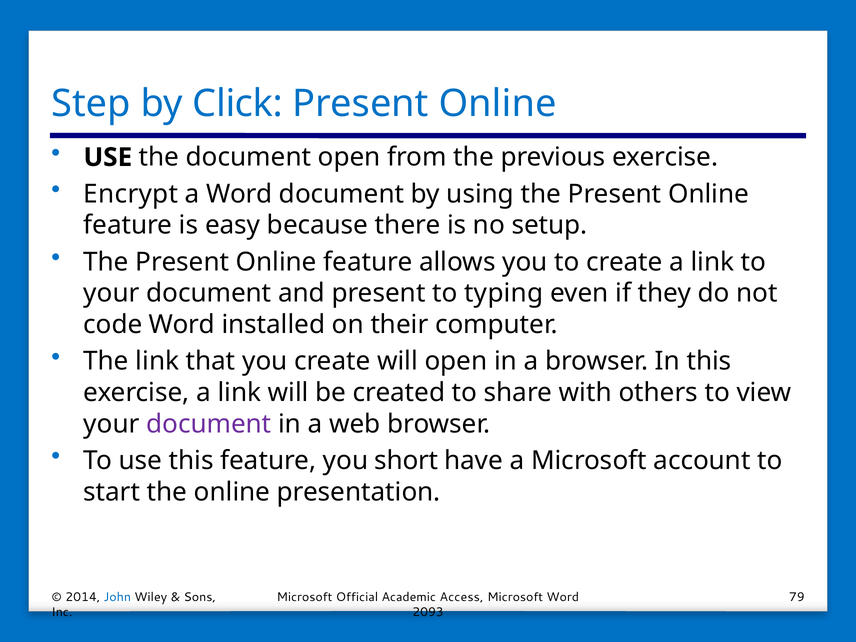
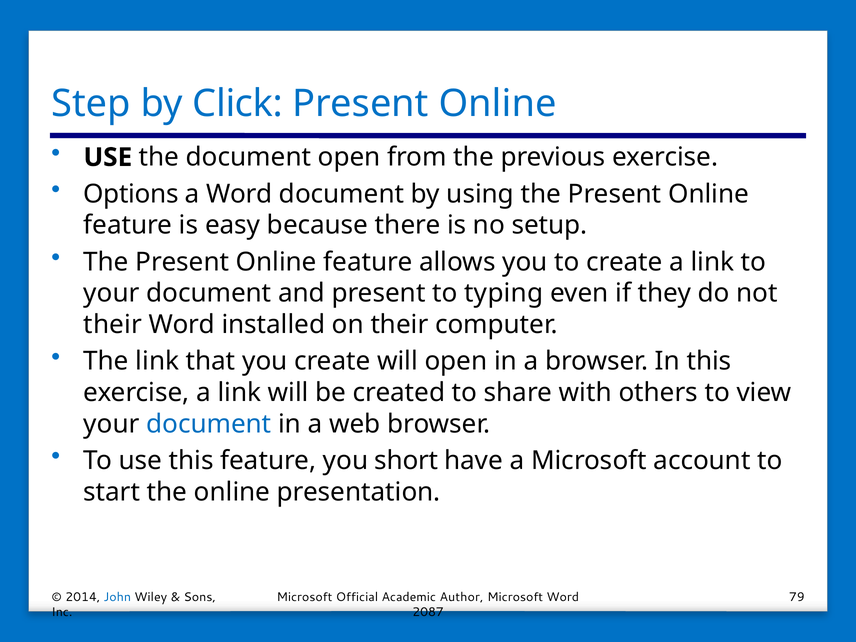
Encrypt: Encrypt -> Options
code at (113, 325): code -> their
document at (209, 424) colour: purple -> blue
Access: Access -> Author
2093: 2093 -> 2087
